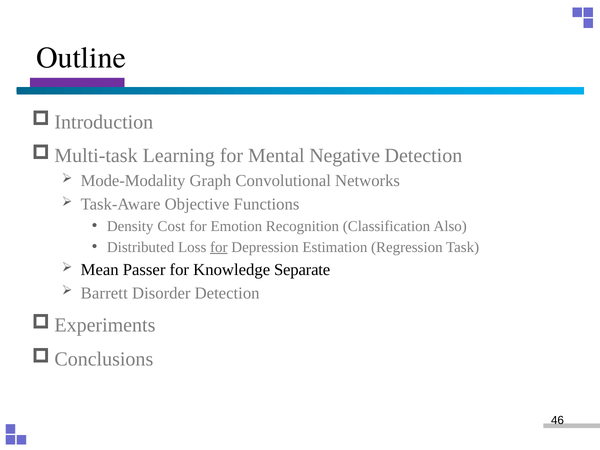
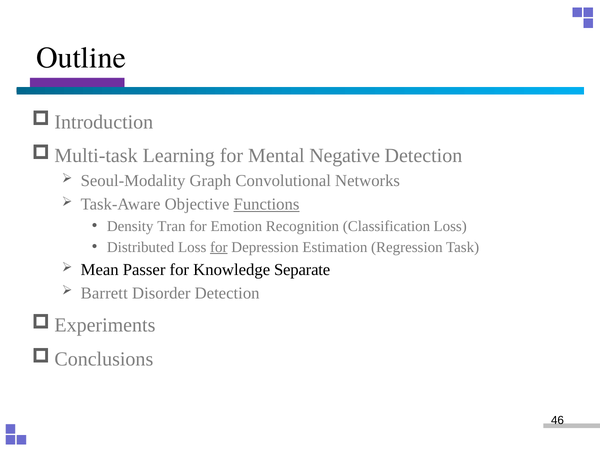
Mode-Modality: Mode-Modality -> Seoul-Modality
Functions underline: none -> present
Cost: Cost -> Tran
Classification Also: Also -> Loss
